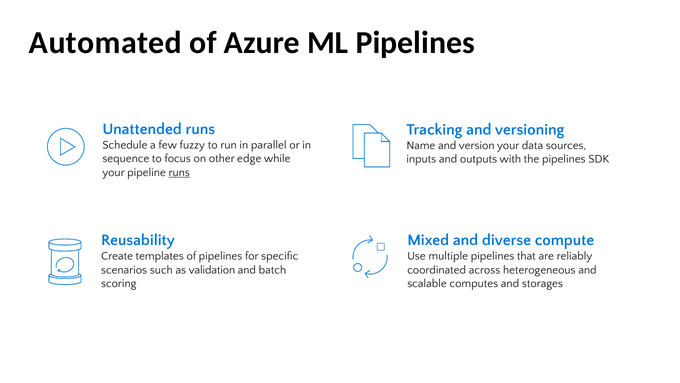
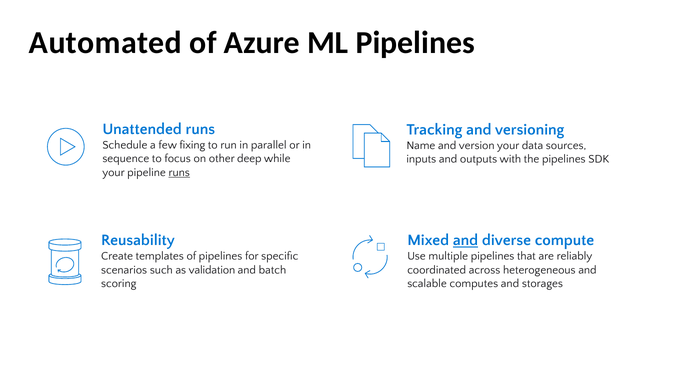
fuzzy: fuzzy -> fixing
edge: edge -> deep
and at (466, 240) underline: none -> present
